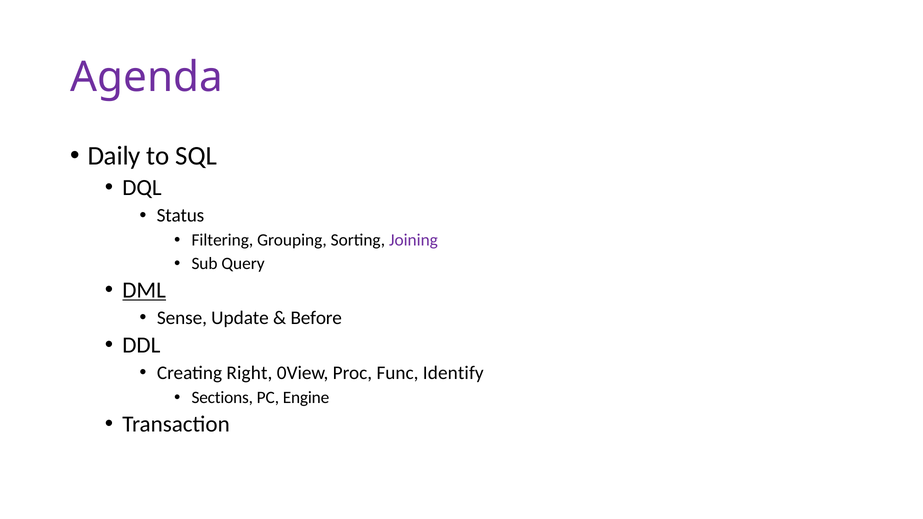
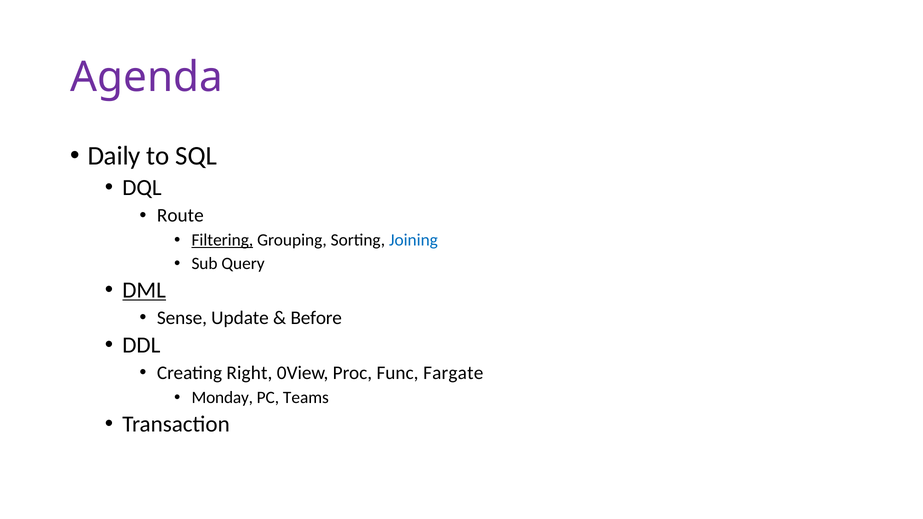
Status: Status -> Route
Filtering underline: none -> present
Joining colour: purple -> blue
Identify: Identify -> Fargate
Sections: Sections -> Monday
Engine: Engine -> Teams
